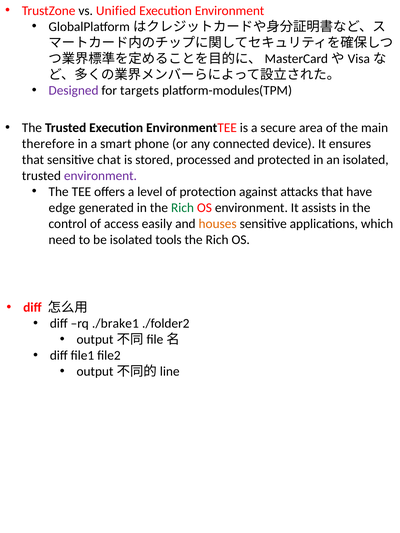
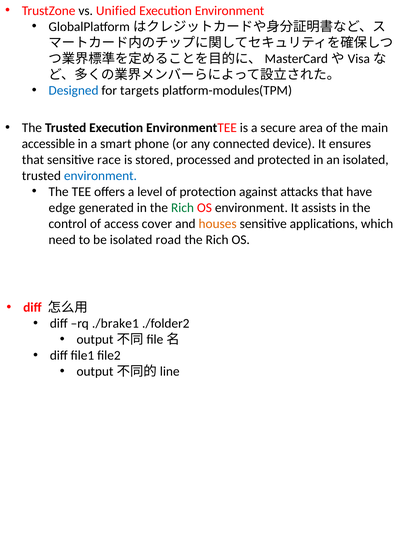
Designed colour: purple -> blue
therefore: therefore -> accessible
chat: chat -> race
environment at (100, 176) colour: purple -> blue
easily: easily -> cover
tools: tools -> road
